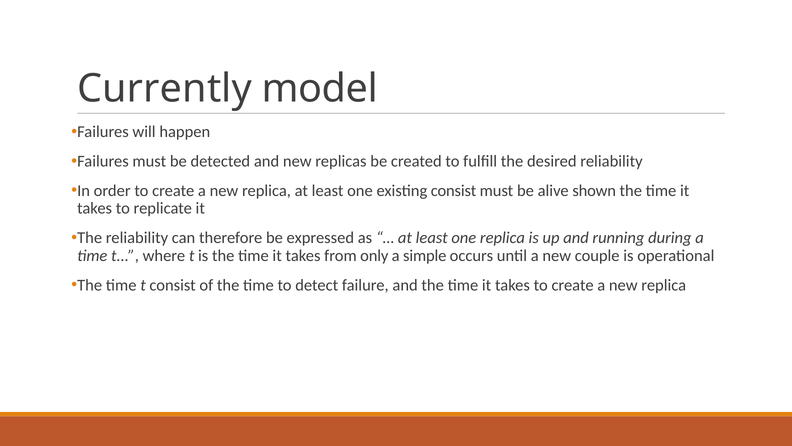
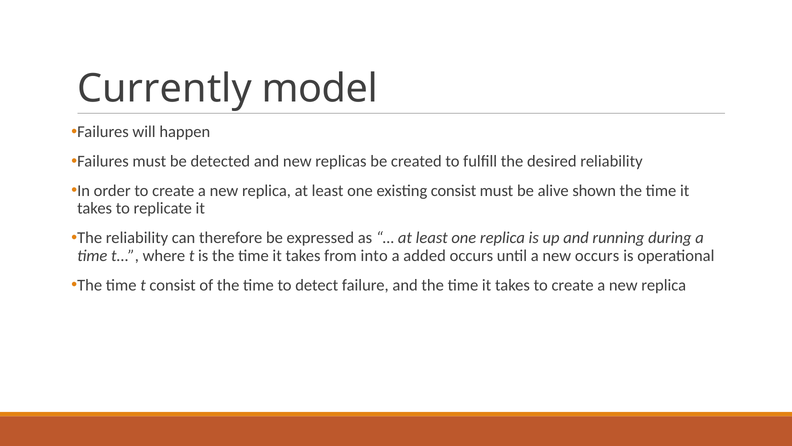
only: only -> into
simple: simple -> added
new couple: couple -> occurs
